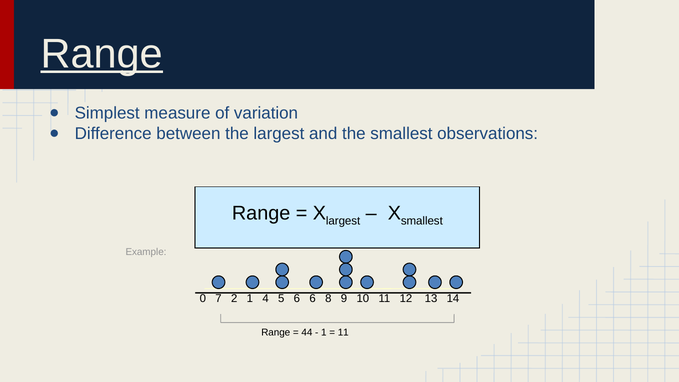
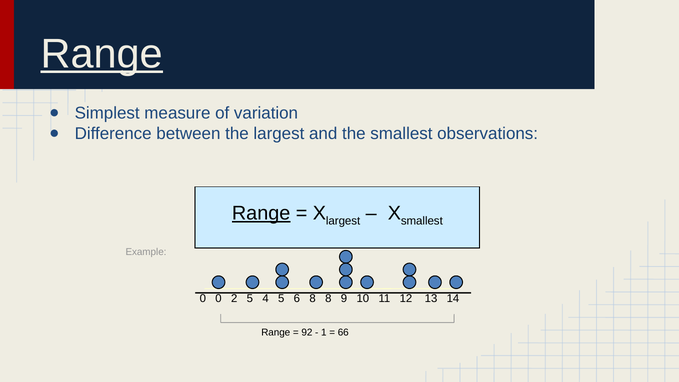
Range at (261, 213) underline: none -> present
0 7: 7 -> 0
2 1: 1 -> 5
6 6: 6 -> 8
44: 44 -> 92
11 at (343, 332): 11 -> 66
